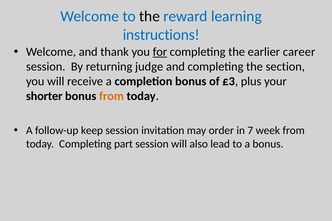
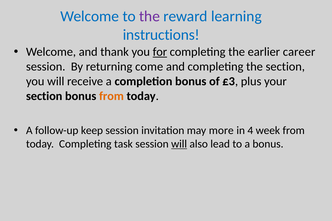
the at (150, 16) colour: black -> purple
judge: judge -> come
shorter at (44, 96): shorter -> section
order: order -> more
7: 7 -> 4
part: part -> task
will at (179, 144) underline: none -> present
